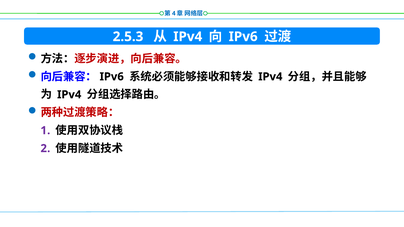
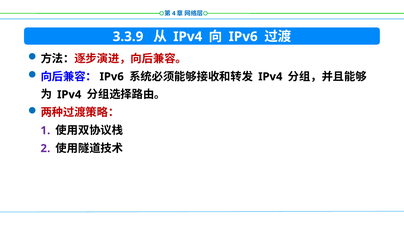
2.5.3: 2.5.3 -> 3.3.9
